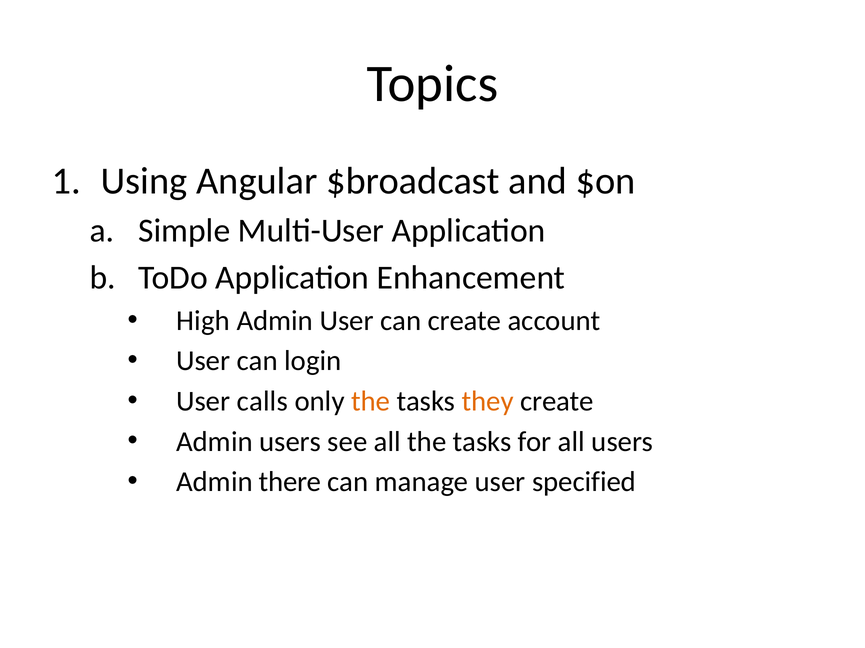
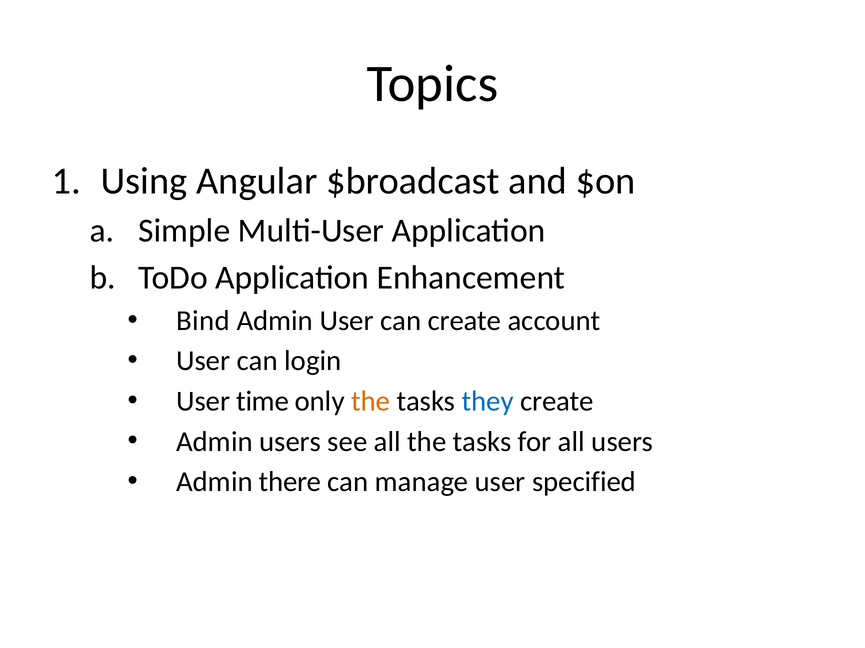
High: High -> Bind
calls: calls -> time
they colour: orange -> blue
